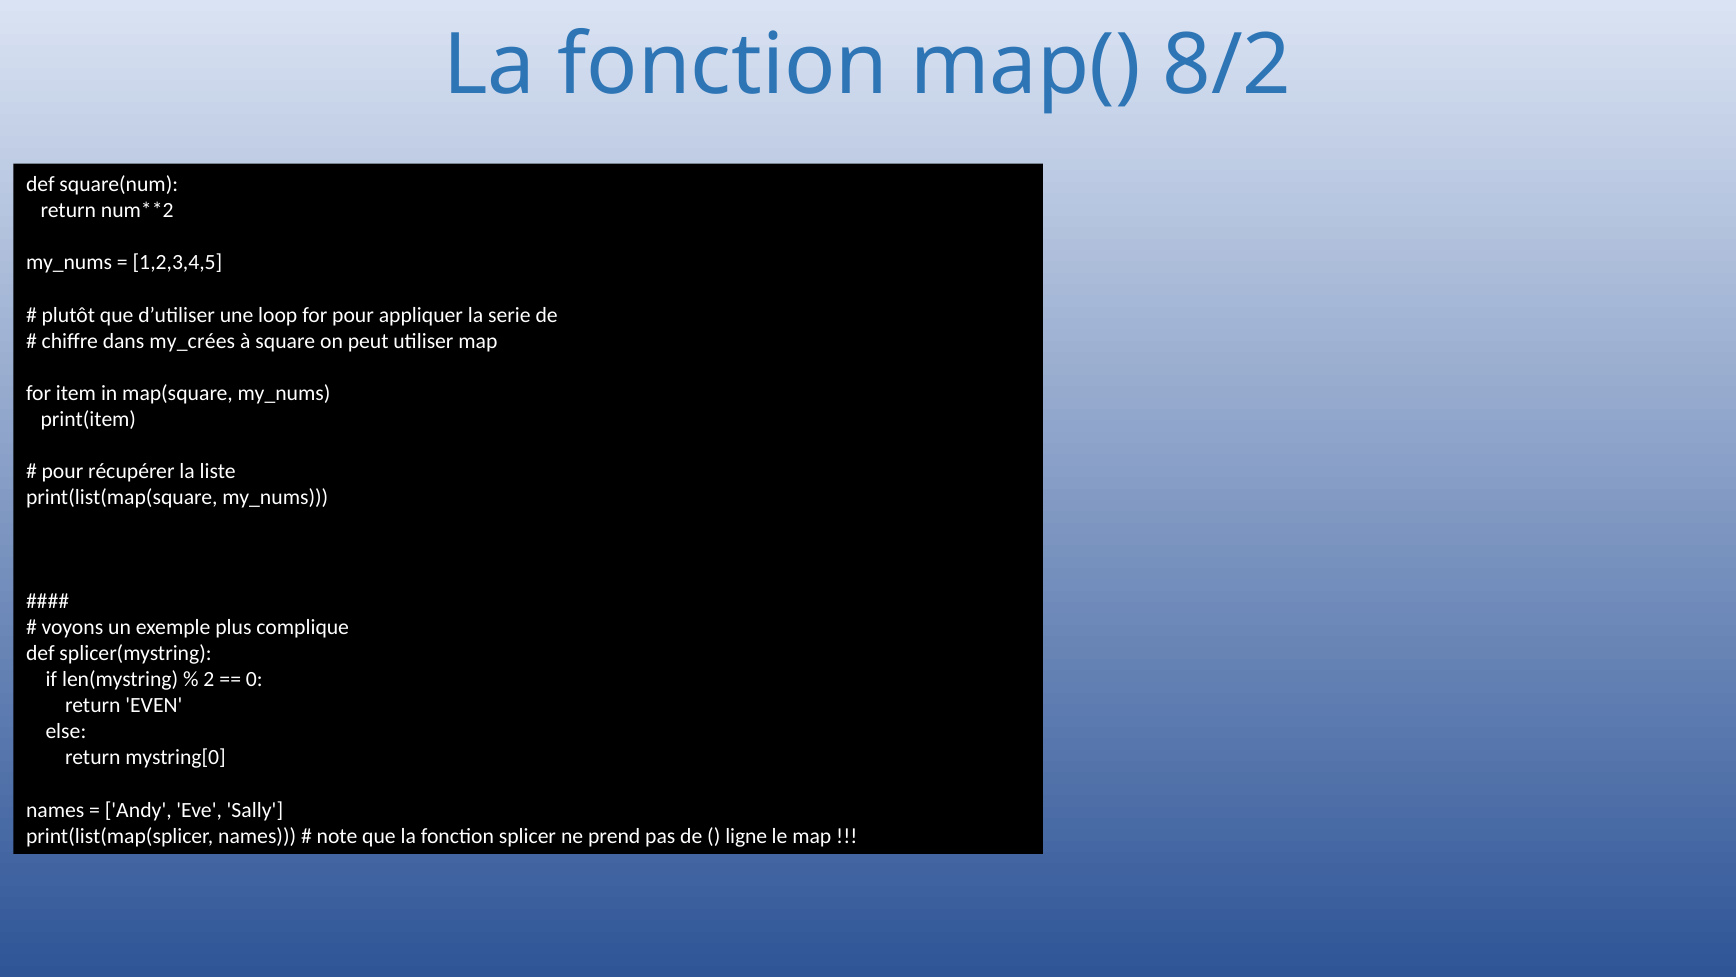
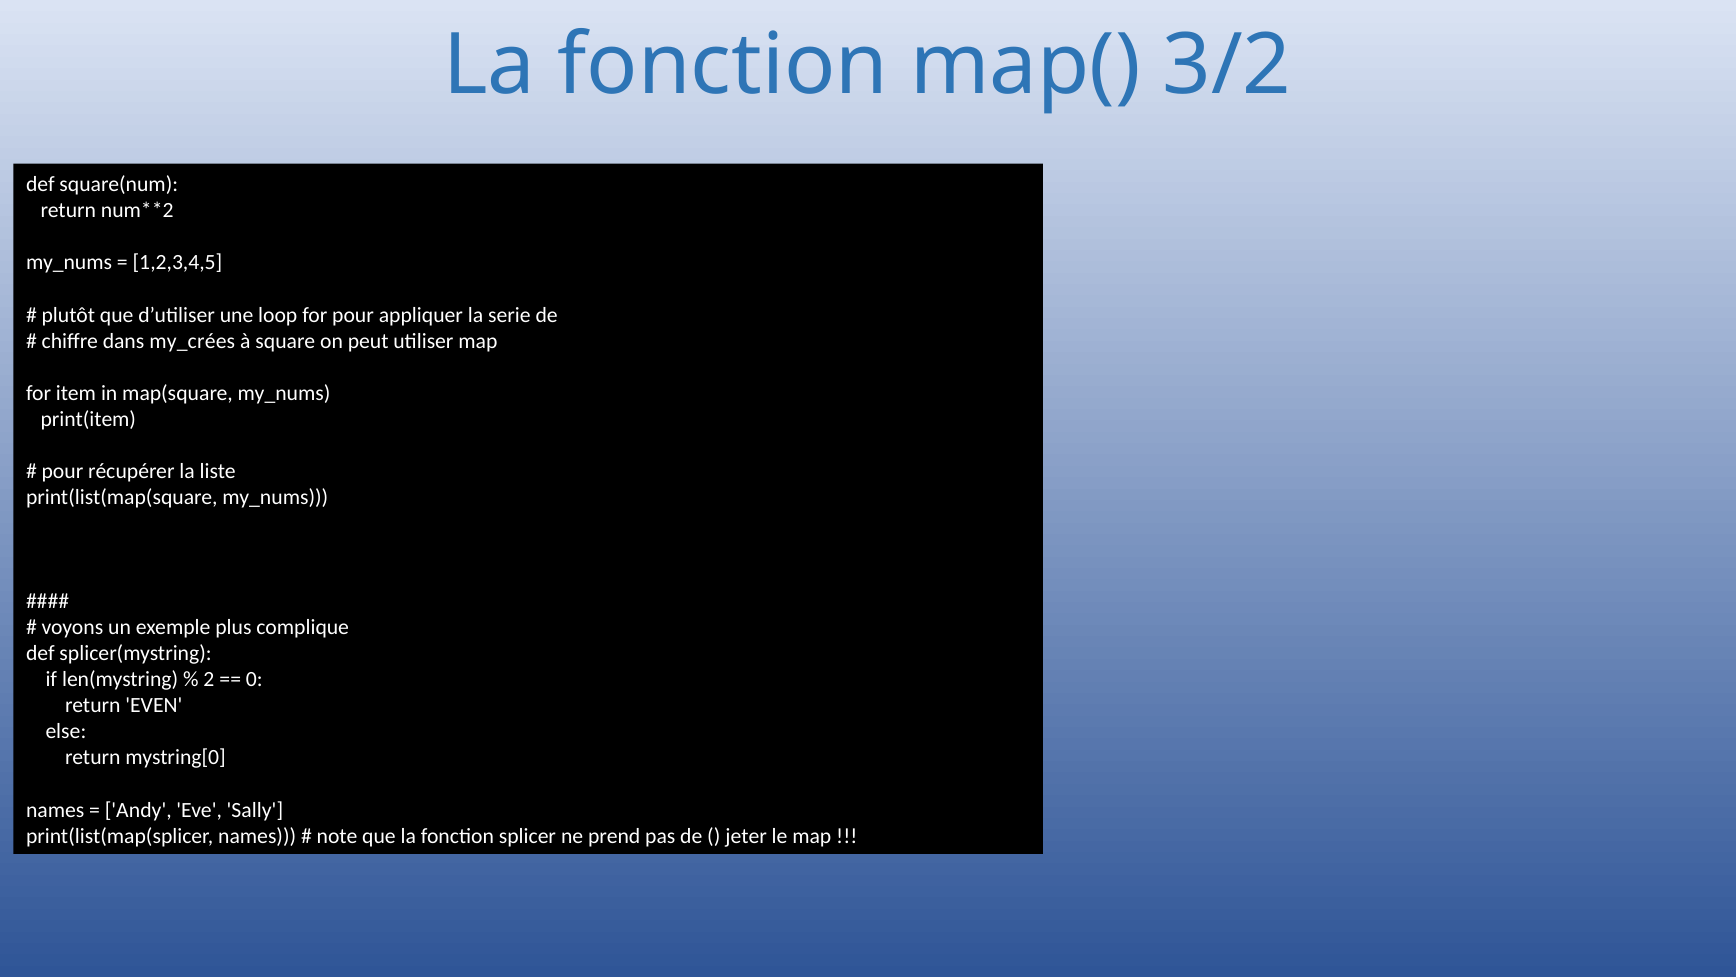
8/2: 8/2 -> 3/2
ligne: ligne -> jeter
